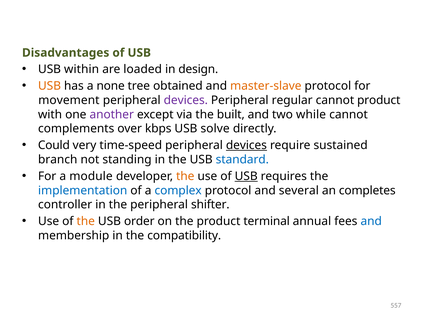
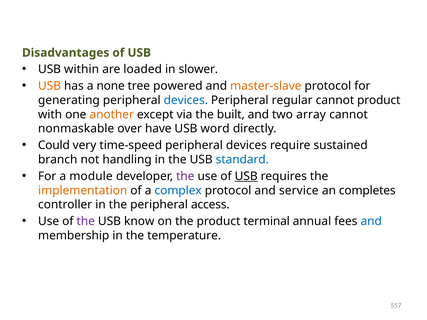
design: design -> slower
obtained: obtained -> powered
movement: movement -> generating
devices at (186, 100) colour: purple -> blue
another colour: purple -> orange
while: while -> array
complements: complements -> nonmaskable
kbps: kbps -> have
solve: solve -> word
devices at (246, 145) underline: present -> none
standing: standing -> handling
the at (185, 176) colour: orange -> purple
implementation colour: blue -> orange
several: several -> service
shifter: shifter -> access
the at (86, 221) colour: orange -> purple
order: order -> know
compatibility: compatibility -> temperature
